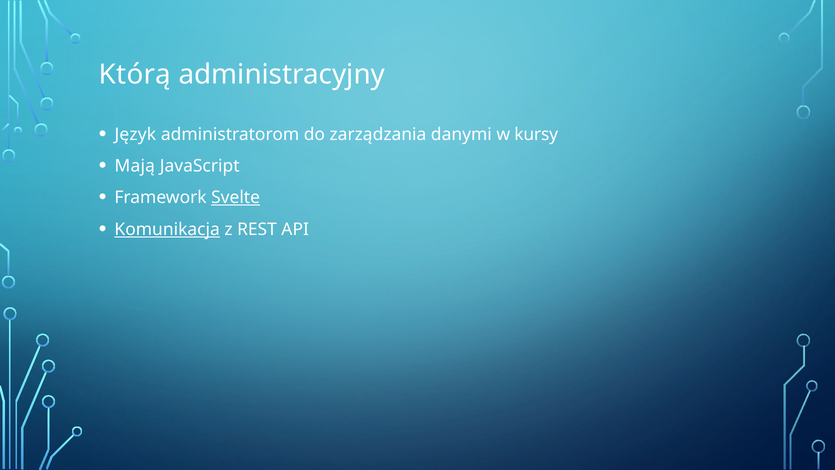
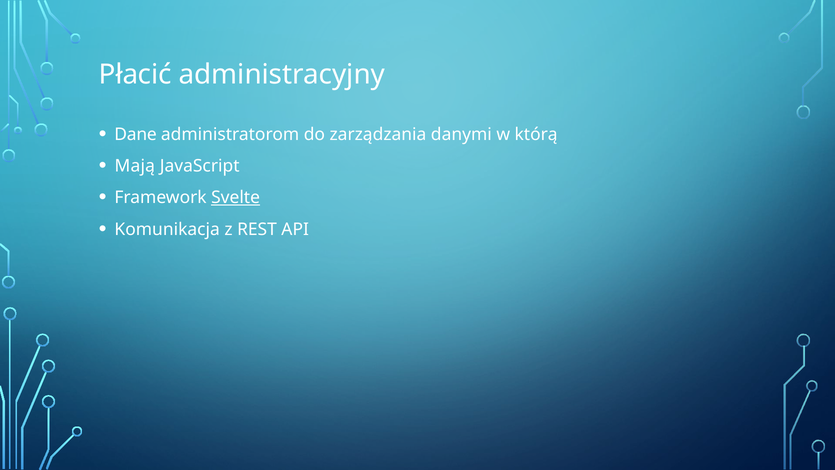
Którą: Którą -> Płacić
Język: Język -> Dane
kursy: kursy -> którą
Komunikacja underline: present -> none
